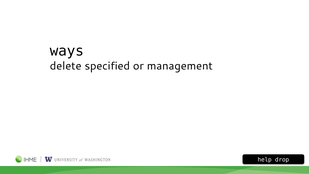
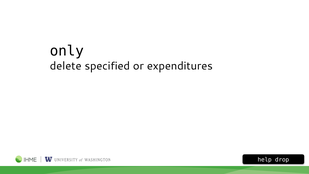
ways: ways -> only
management: management -> expenditures
